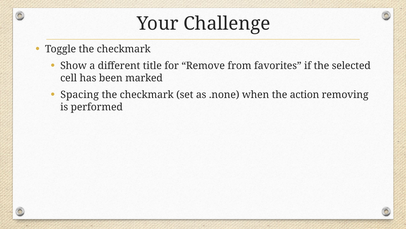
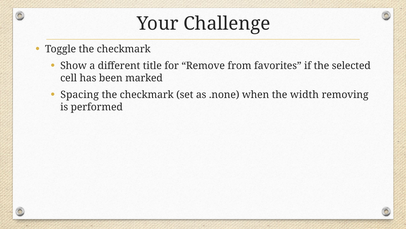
action: action -> width
